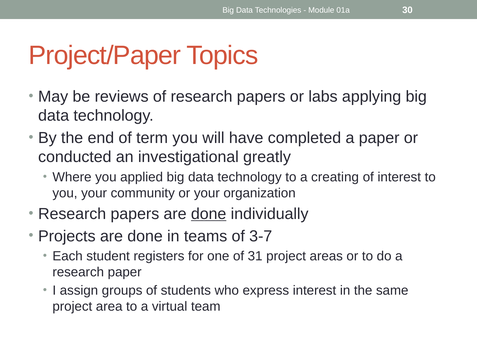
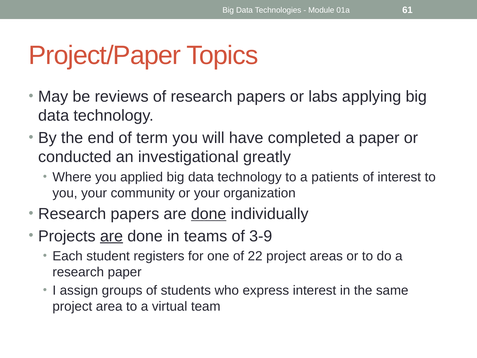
30: 30 -> 61
creating: creating -> patients
are at (111, 236) underline: none -> present
3-7: 3-7 -> 3-9
31: 31 -> 22
